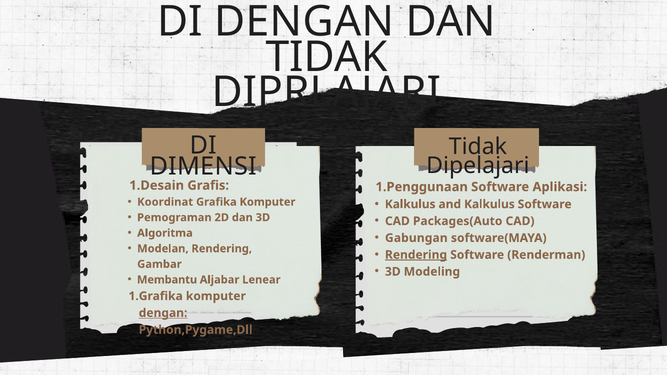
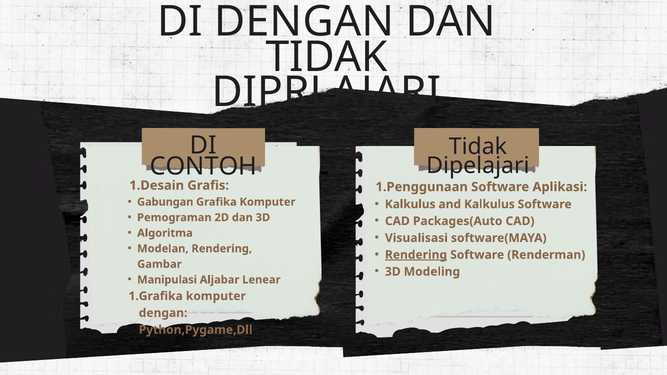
DIMENSI: DIMENSI -> CONTOH
Koordinat: Koordinat -> Gabungan
Gabungan: Gabungan -> Visualisasi
Membantu: Membantu -> Manipulasi
dengan at (163, 313) underline: present -> none
